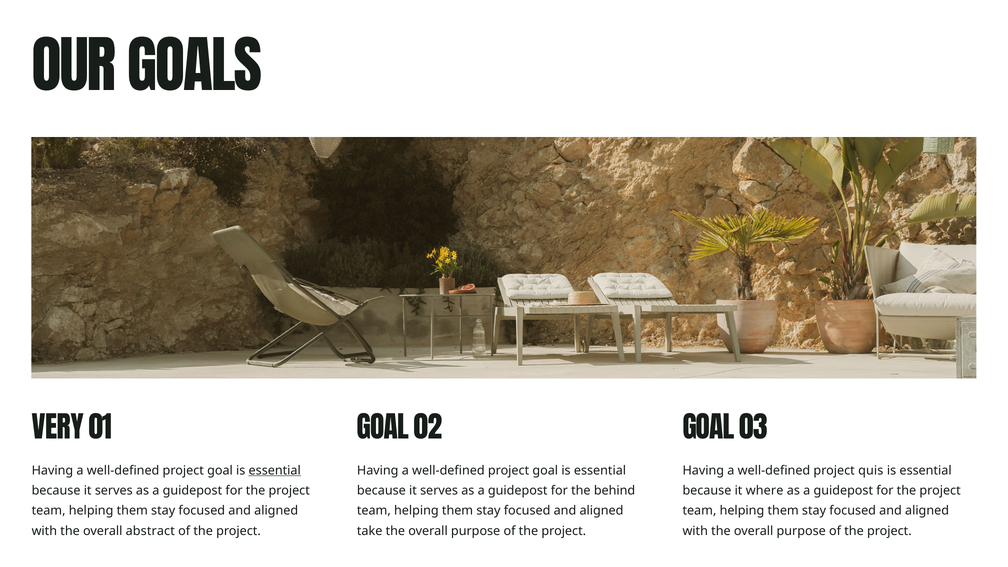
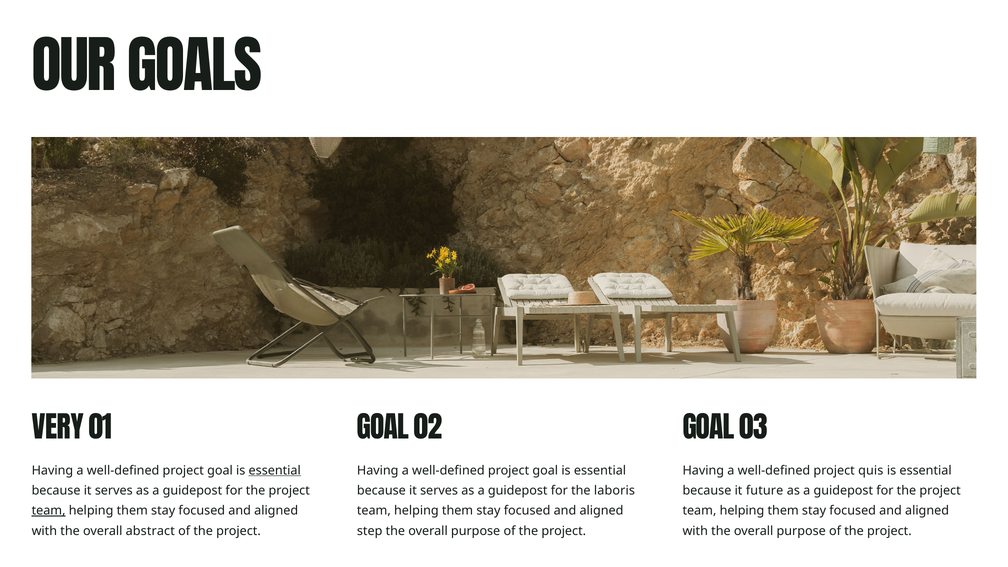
behind: behind -> laboris
where: where -> future
team at (49, 511) underline: none -> present
take: take -> step
